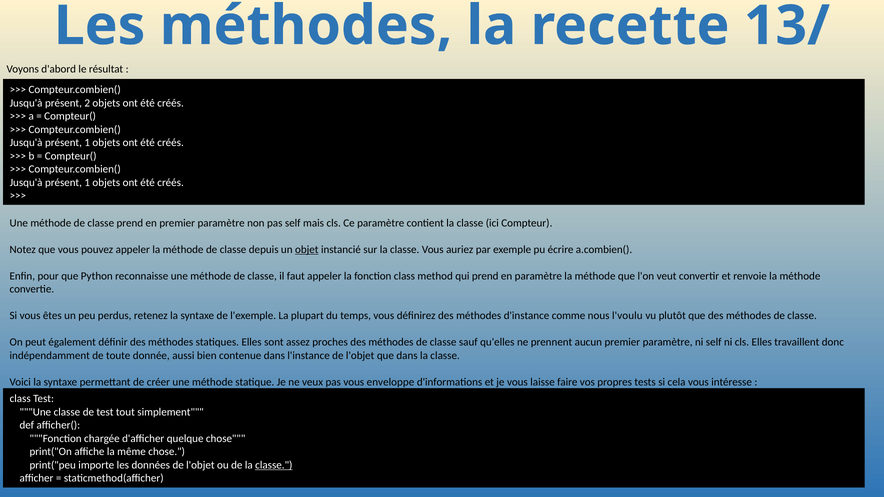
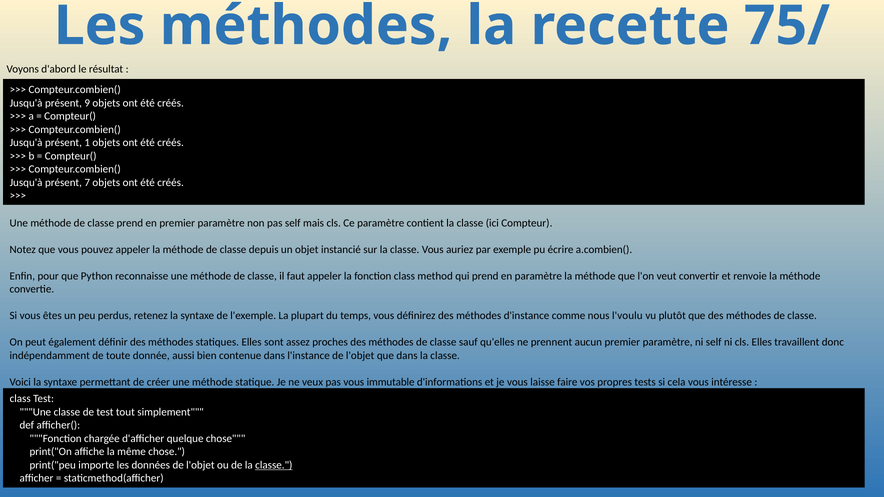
13/: 13/ -> 75/
2: 2 -> 9
1 at (87, 183): 1 -> 7
objet underline: present -> none
enveloppe: enveloppe -> immutable
